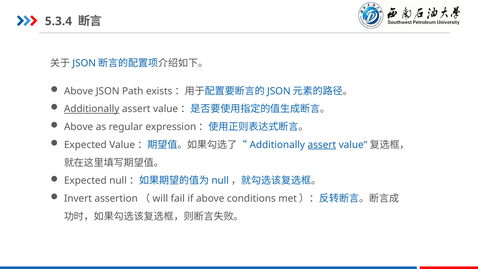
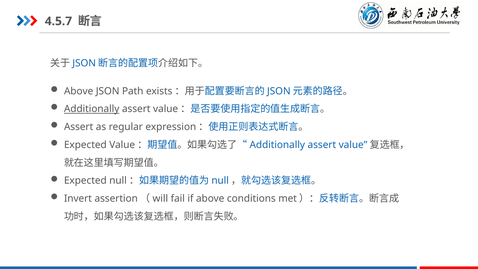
5.3.4: 5.3.4 -> 4.5.7
Above at (79, 127): Above -> Assert
assert at (322, 145) underline: present -> none
